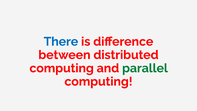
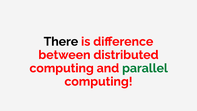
There colour: blue -> black
